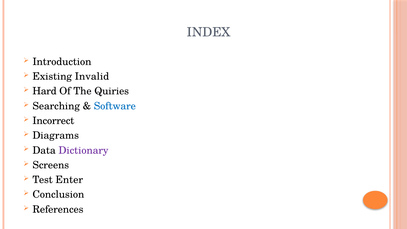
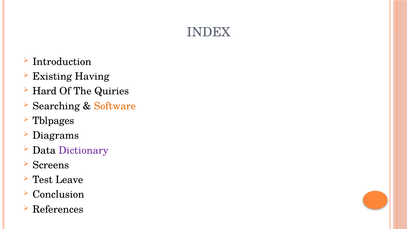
Invalid: Invalid -> Having
Software colour: blue -> orange
Incorrect: Incorrect -> Tblpages
Enter: Enter -> Leave
